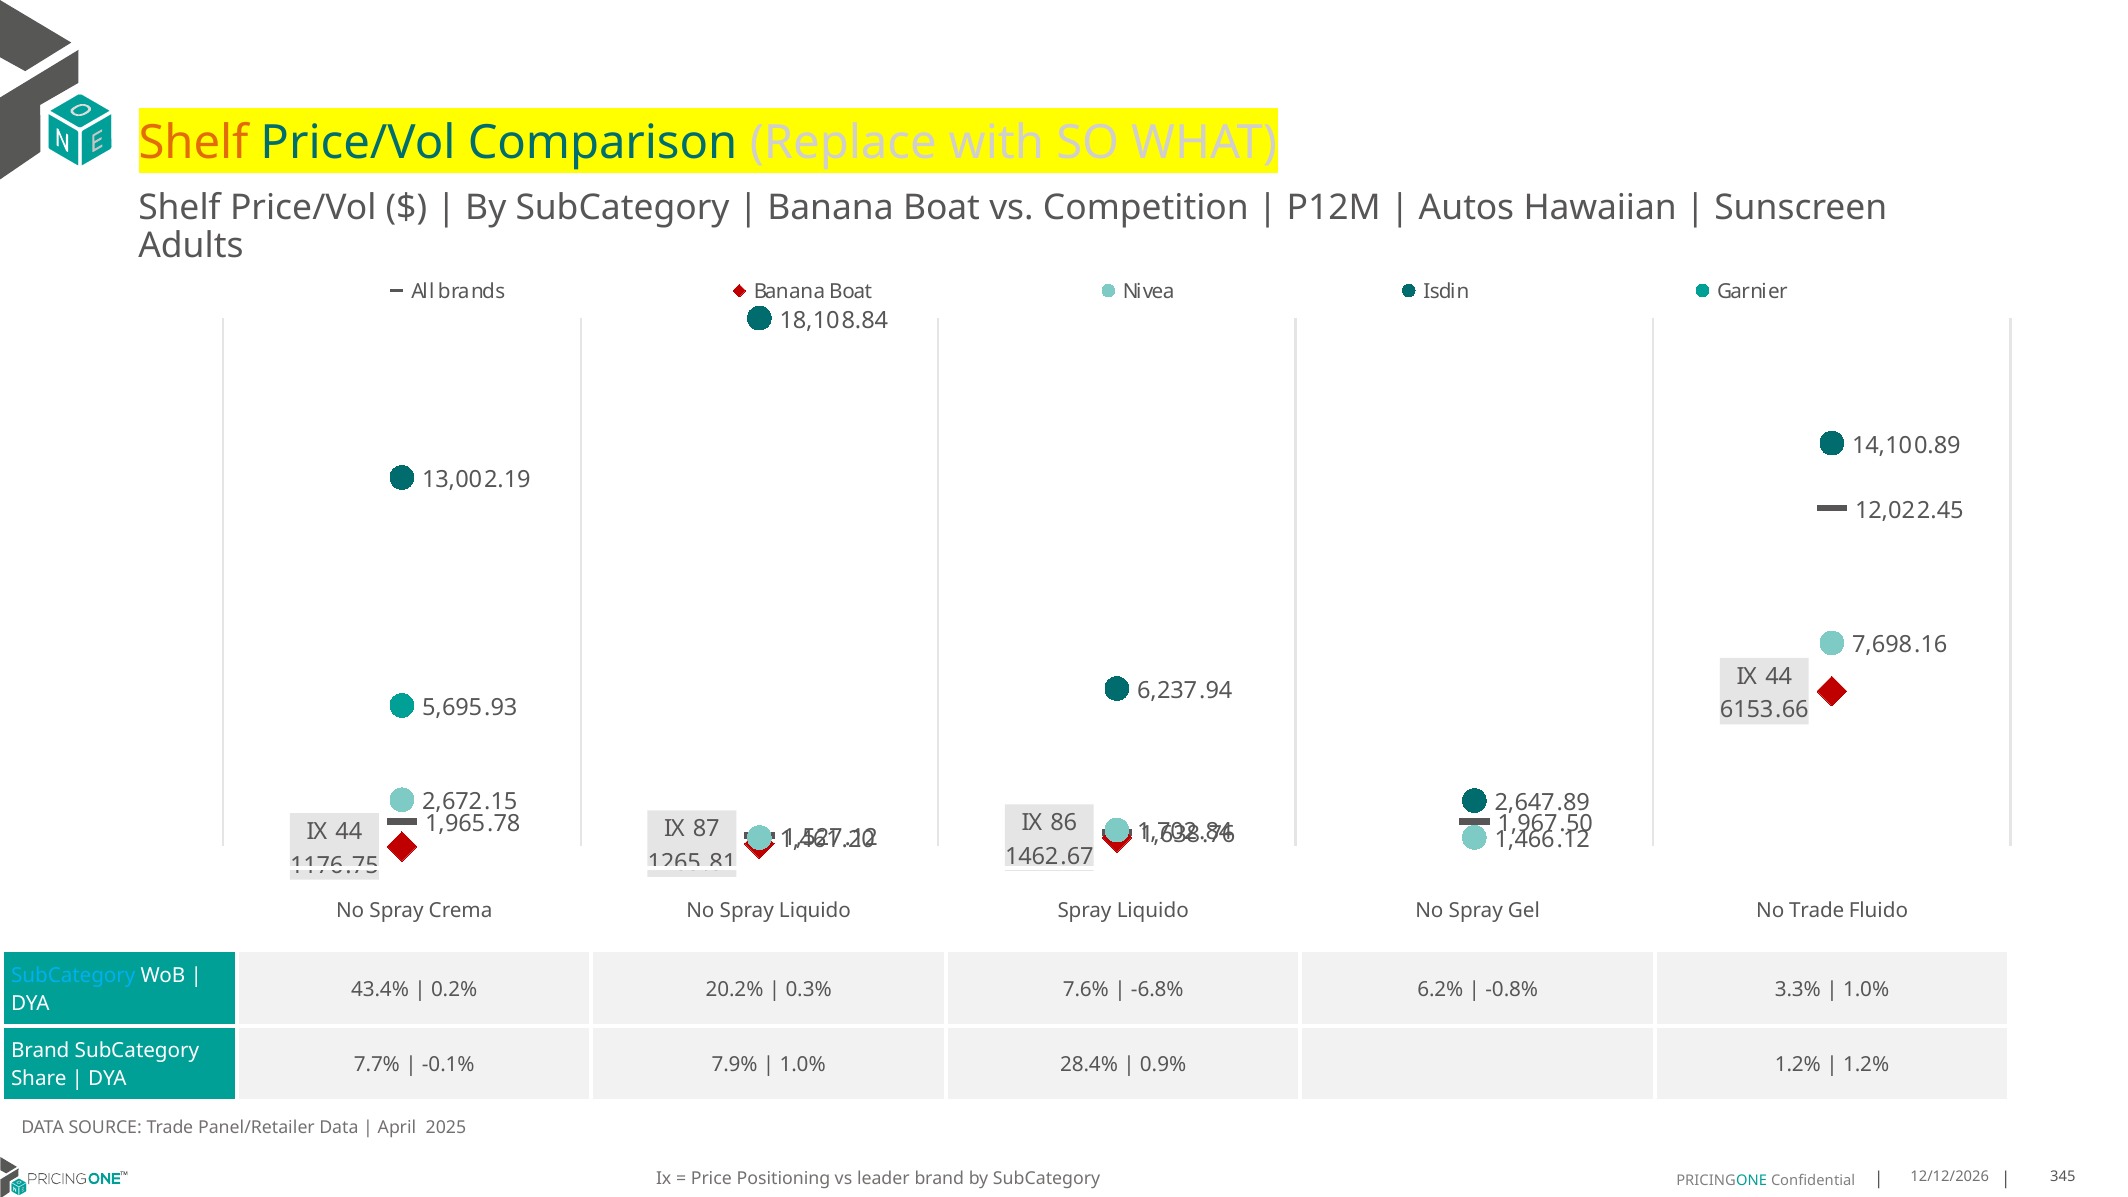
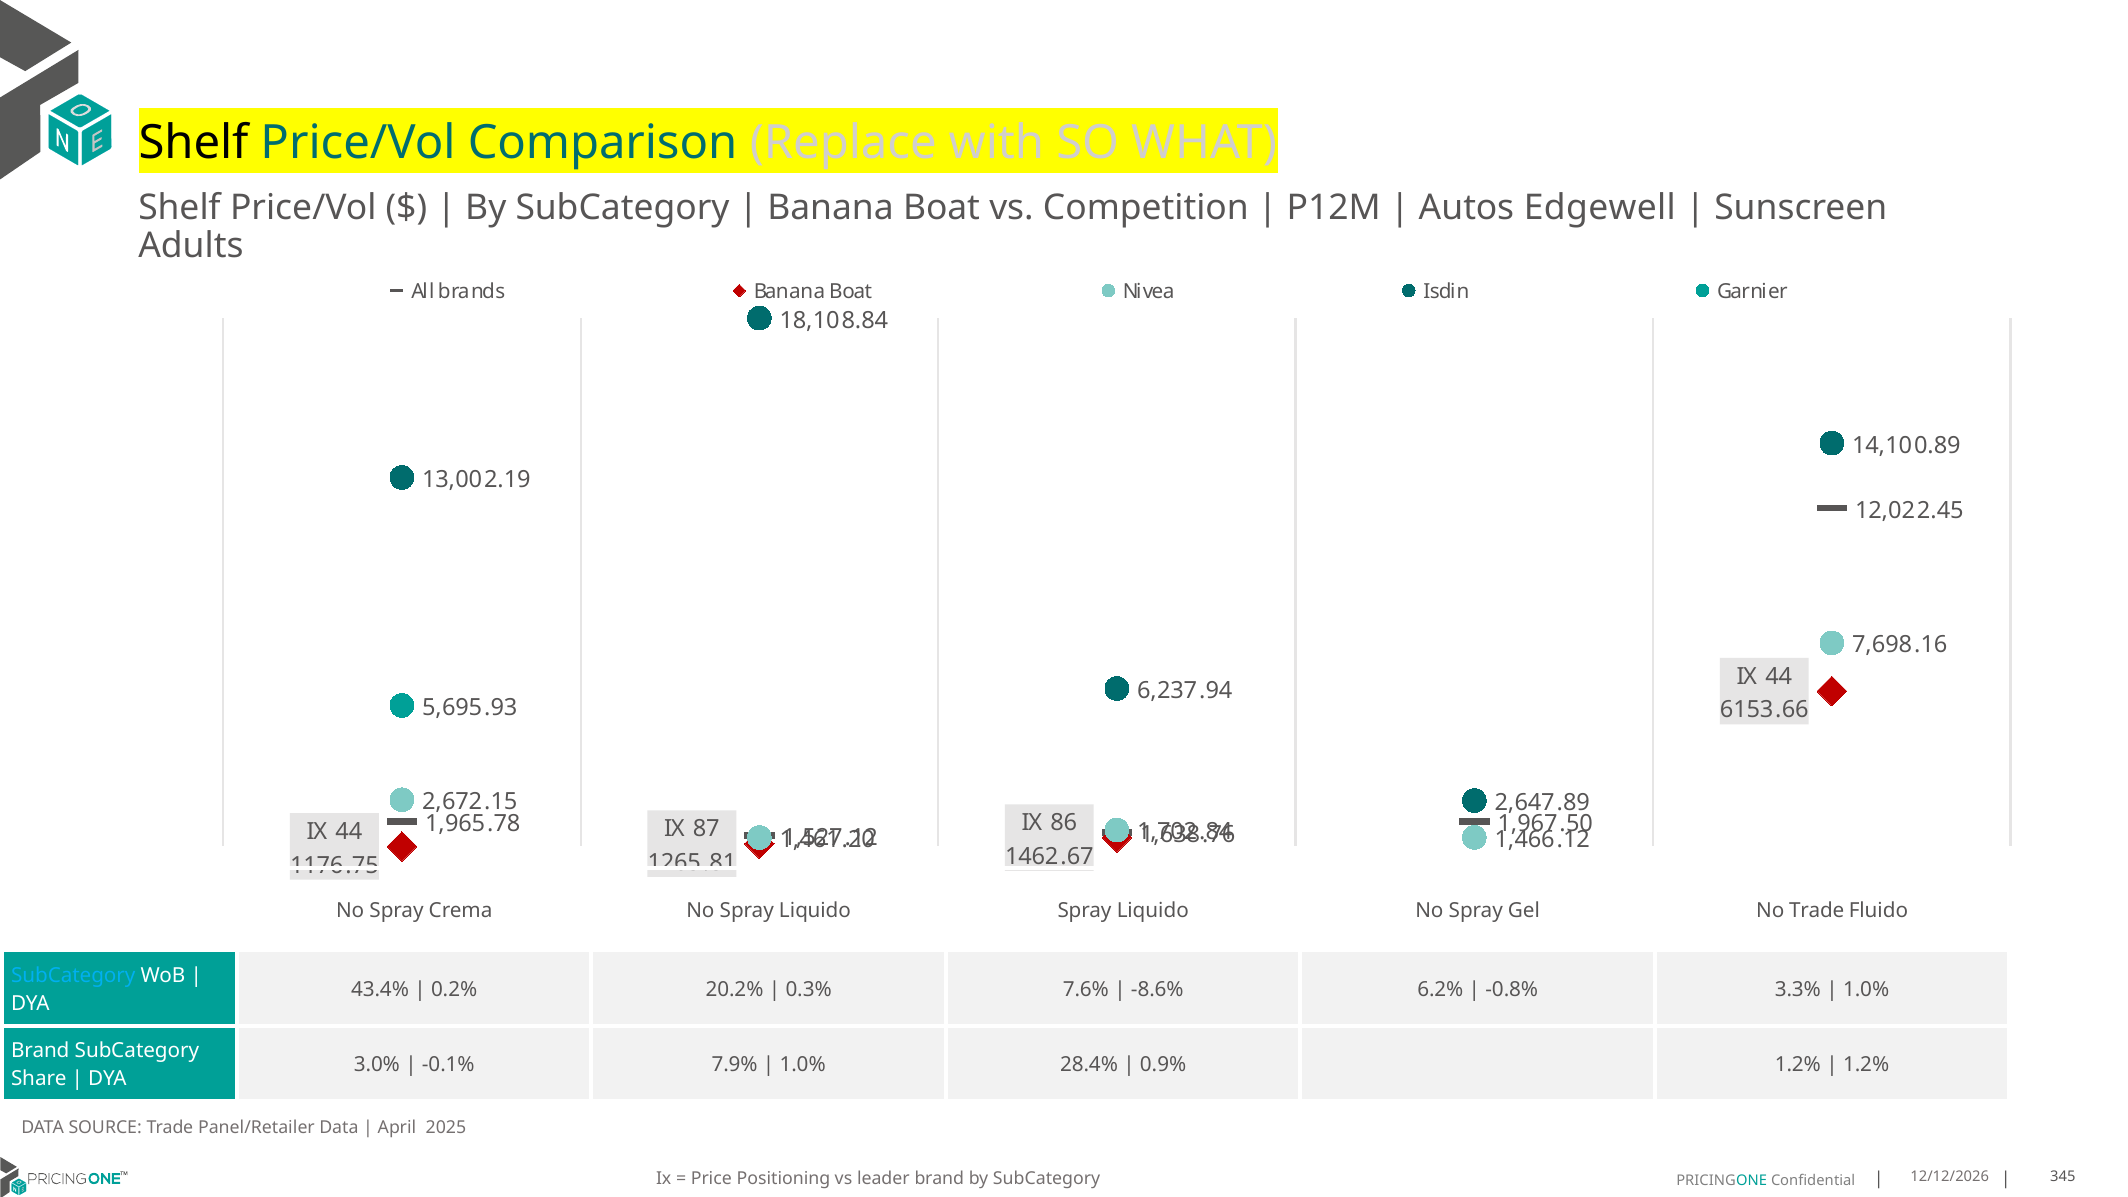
Shelf at (194, 143) colour: orange -> black
Hawaiian: Hawaiian -> Edgewell
-6.8%: -6.8% -> -8.6%
7.7%: 7.7% -> 3.0%
